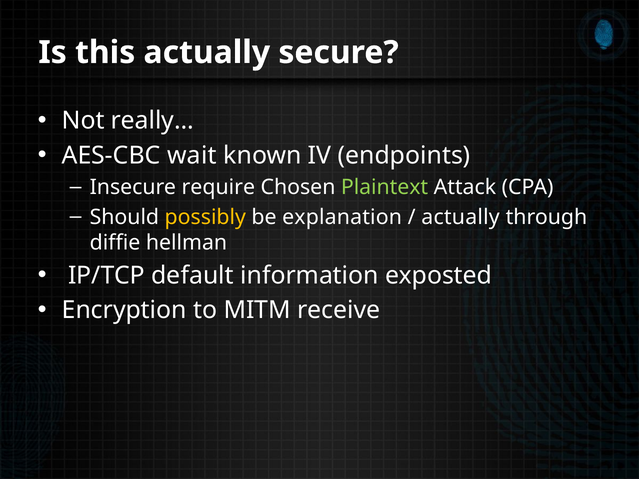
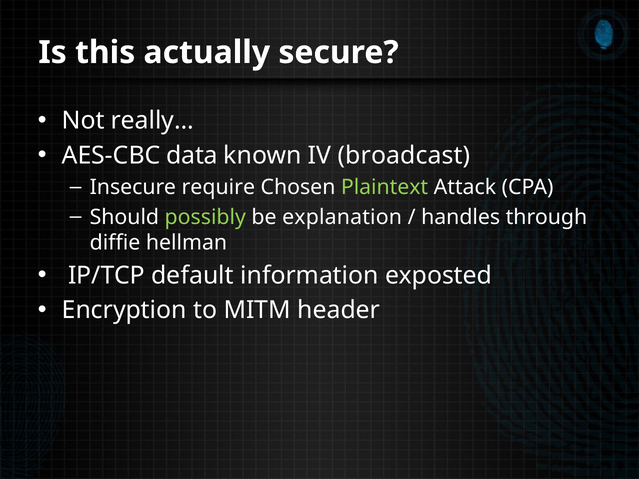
wait: wait -> data
endpoints: endpoints -> broadcast
possibly colour: yellow -> light green
actually at (461, 217): actually -> handles
receive: receive -> header
